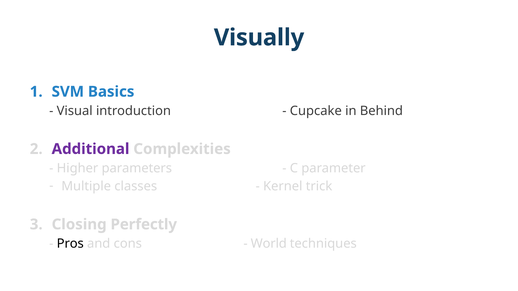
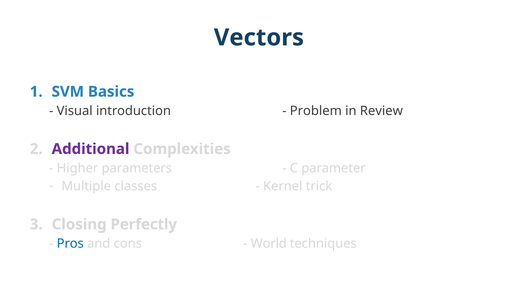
Visually: Visually -> Vectors
Cupcake: Cupcake -> Problem
Behind: Behind -> Review
Pros colour: black -> blue
